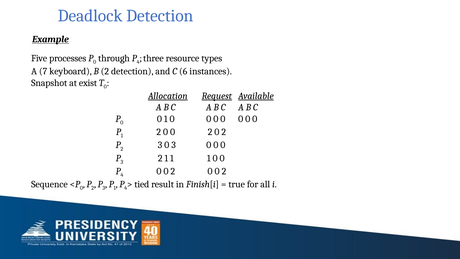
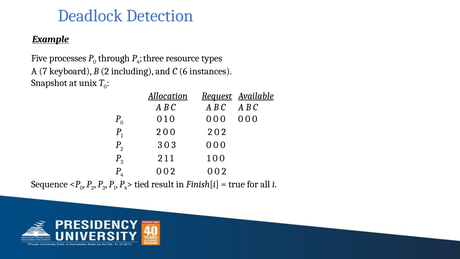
2 detection: detection -> including
exist: exist -> unix
